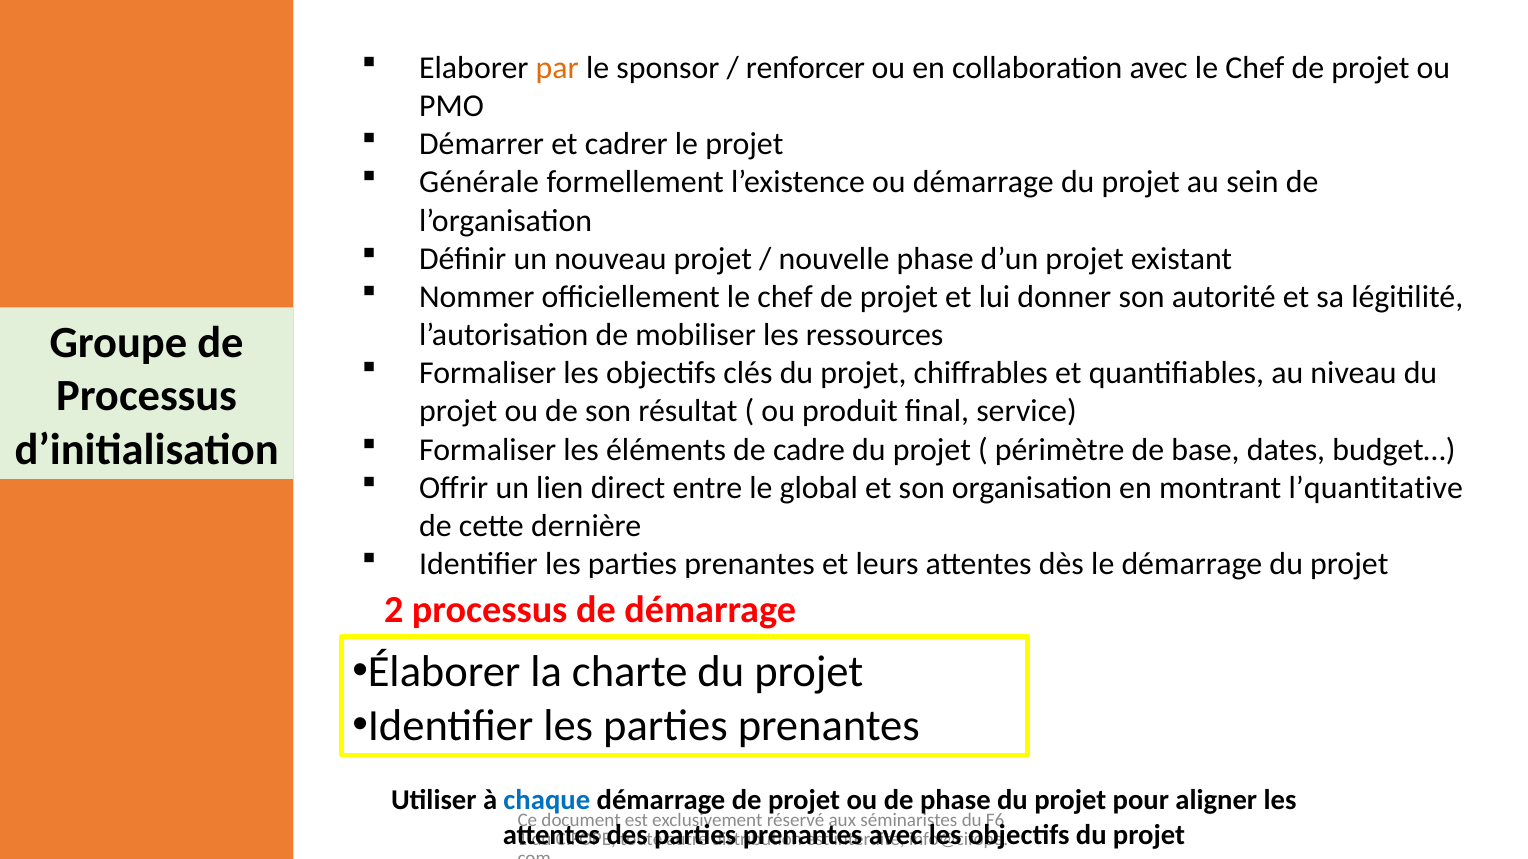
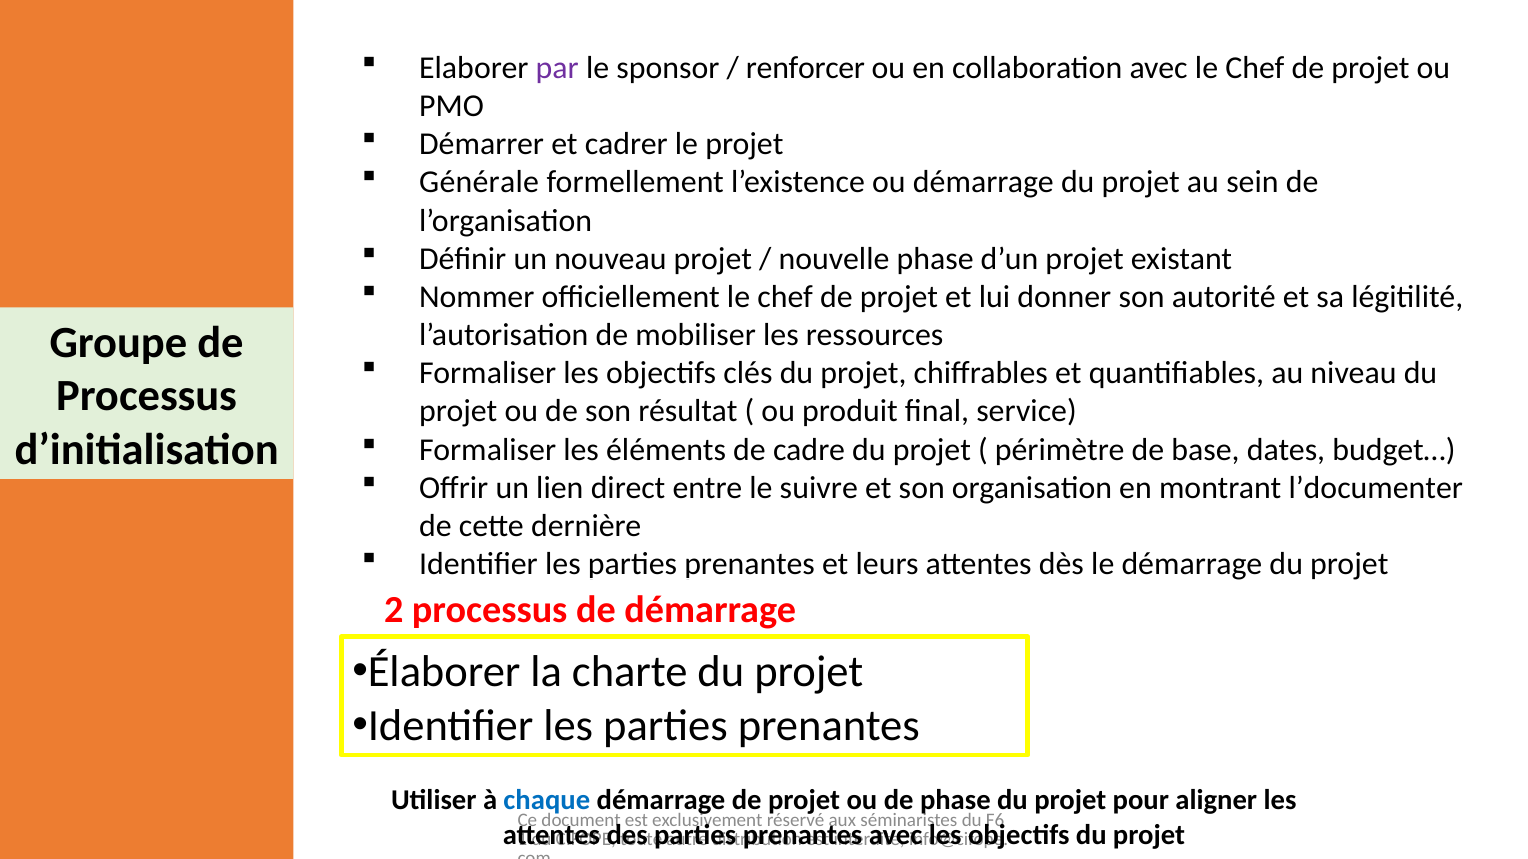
par colour: orange -> purple
global: global -> suivre
l’quantitative: l’quantitative -> l’documenter
